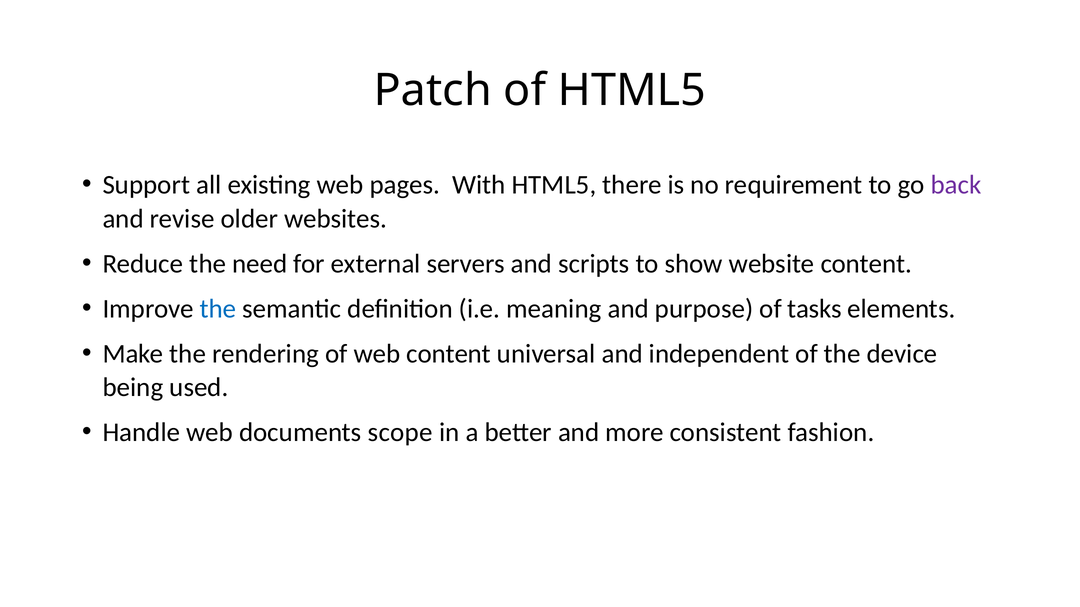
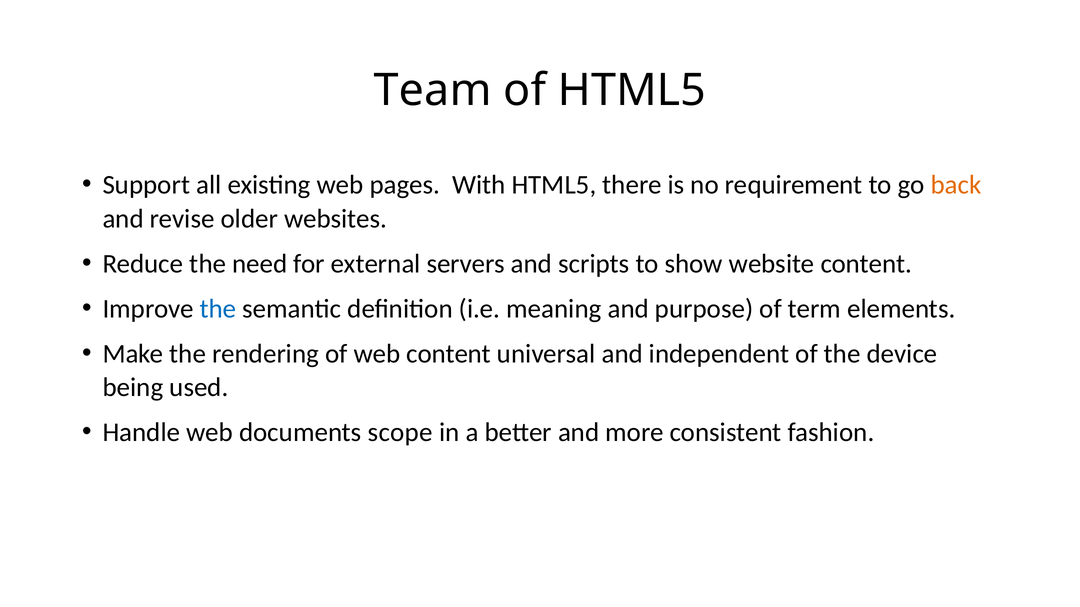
Patch: Patch -> Team
back colour: purple -> orange
tasks: tasks -> term
